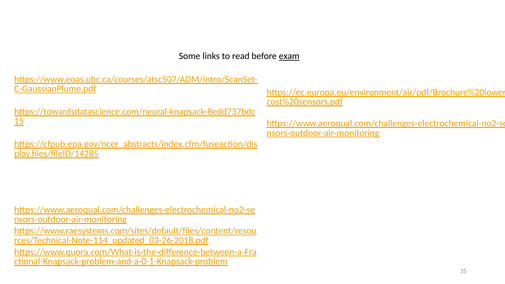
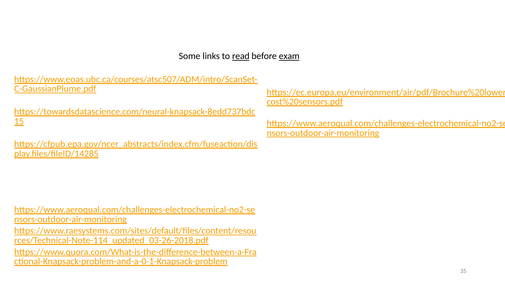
read underline: none -> present
